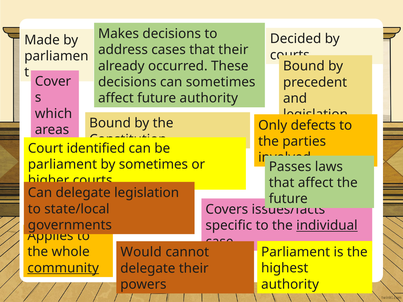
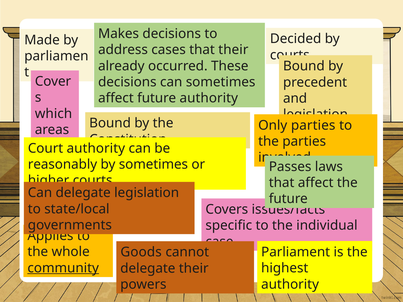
Only defects: defects -> parties
Court identified: identified -> authority
parliament at (62, 165): parliament -> reasonably
individual underline: present -> none
Would: Would -> Goods
